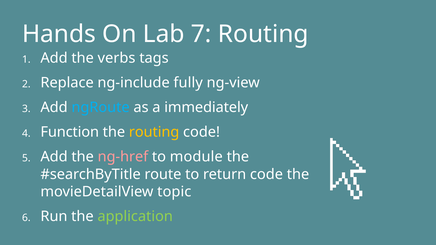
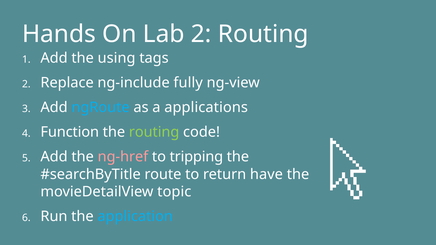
Lab 7: 7 -> 2
verbs: verbs -> using
immediately: immediately -> applications
routing at (154, 132) colour: yellow -> light green
module: module -> tripping
return code: code -> have
application colour: light green -> light blue
